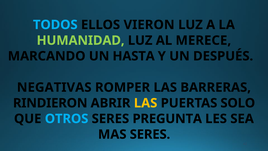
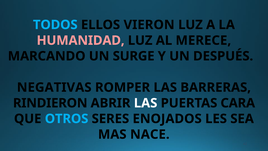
HUMANIDAD colour: light green -> pink
HASTA: HASTA -> SURGE
LAS at (146, 103) colour: yellow -> white
SOLO: SOLO -> CARA
PREGUNTA: PREGUNTA -> ENOJADOS
MAS SERES: SERES -> NACE
